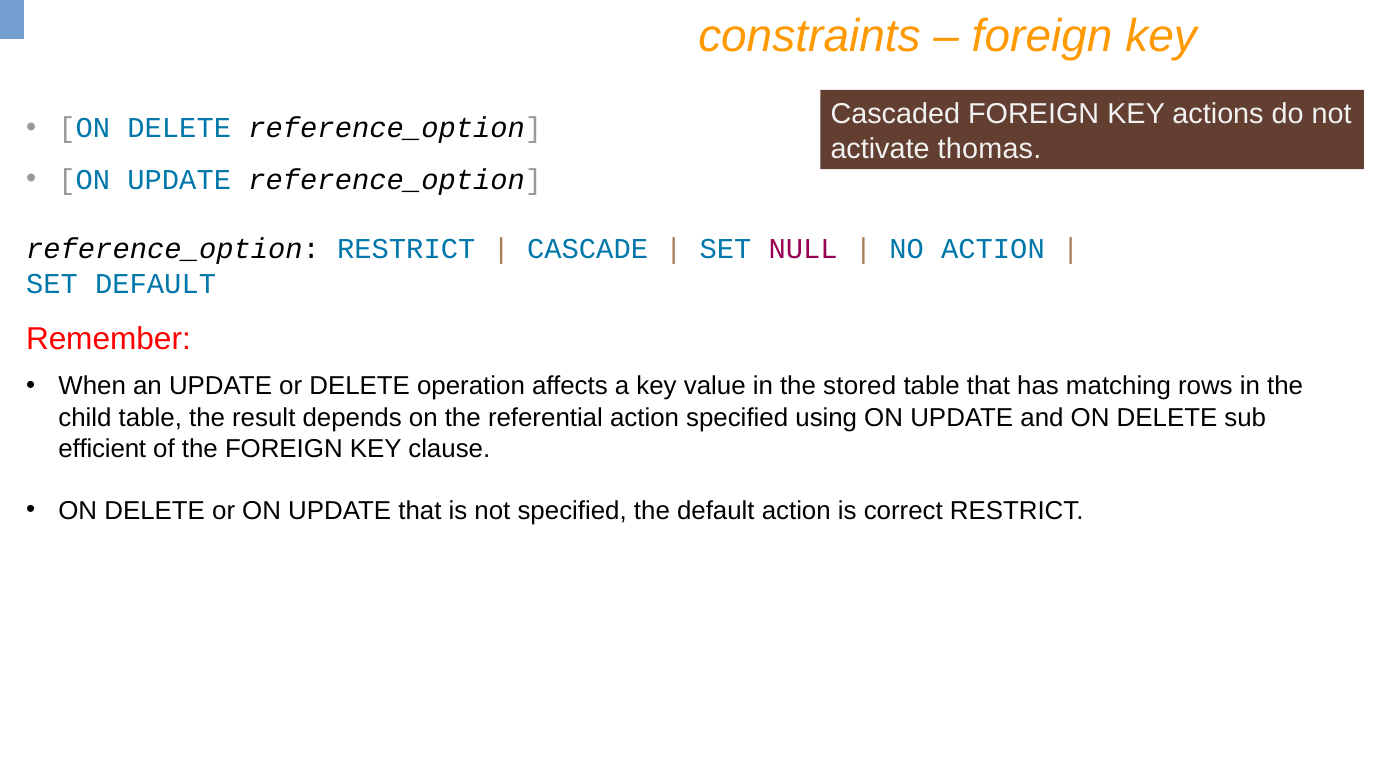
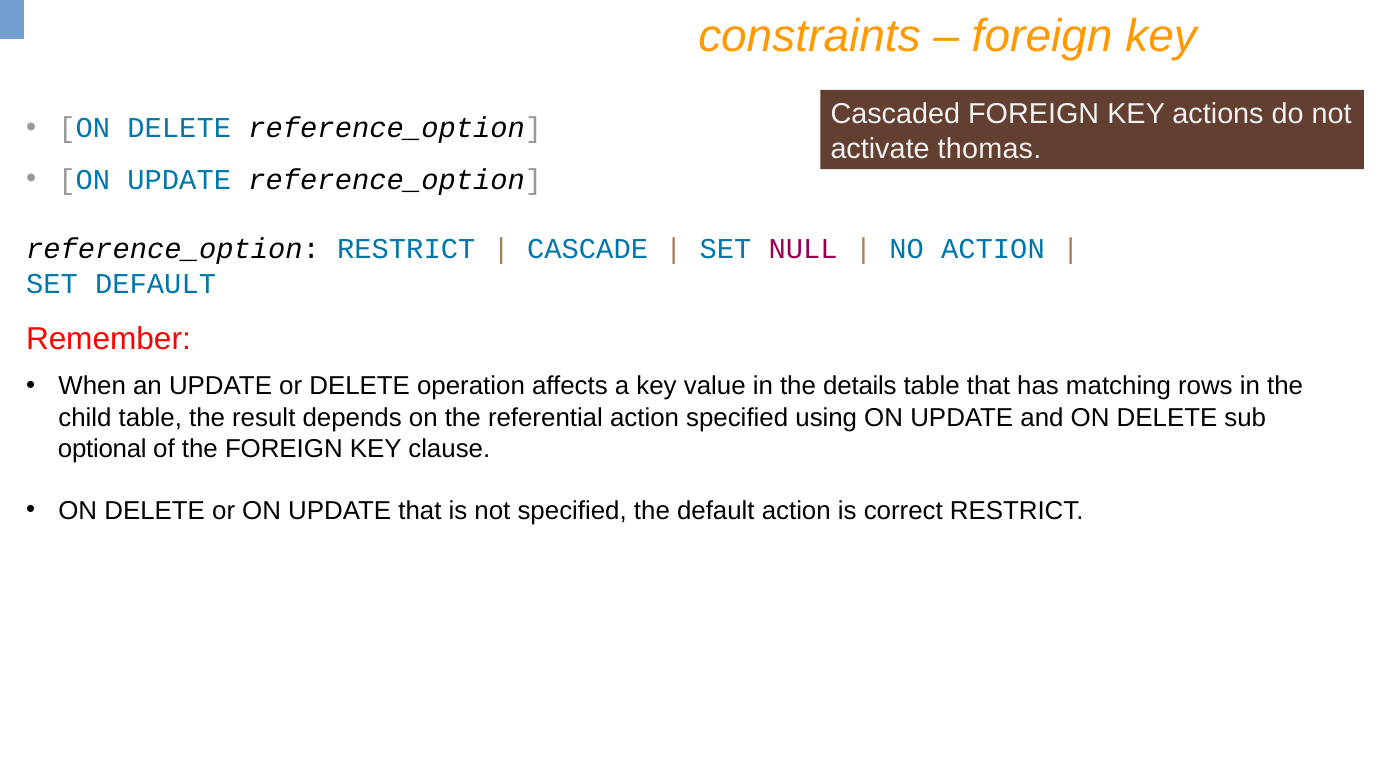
stored: stored -> details
efficient: efficient -> optional
